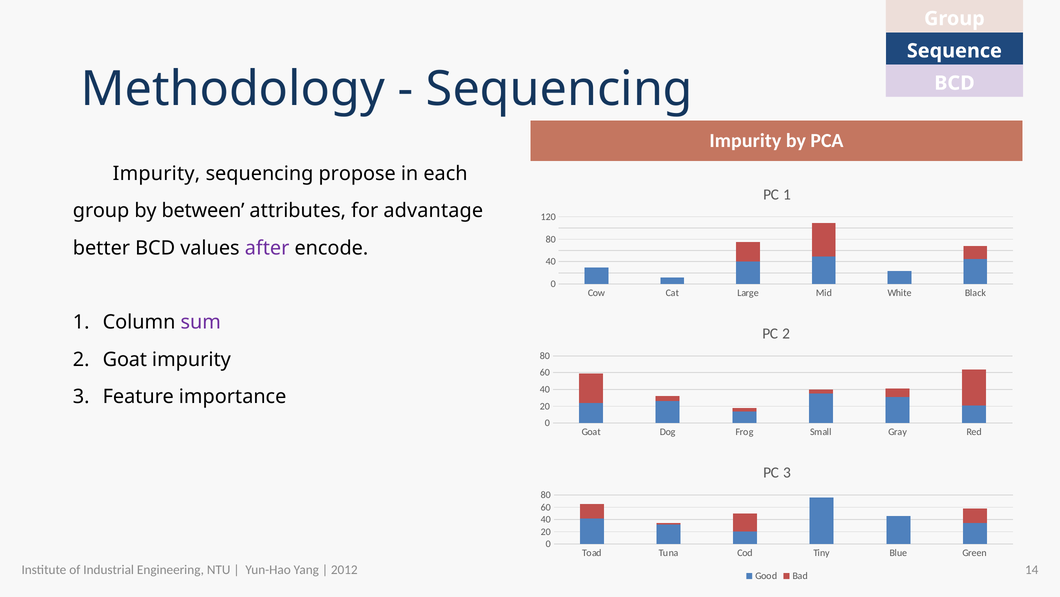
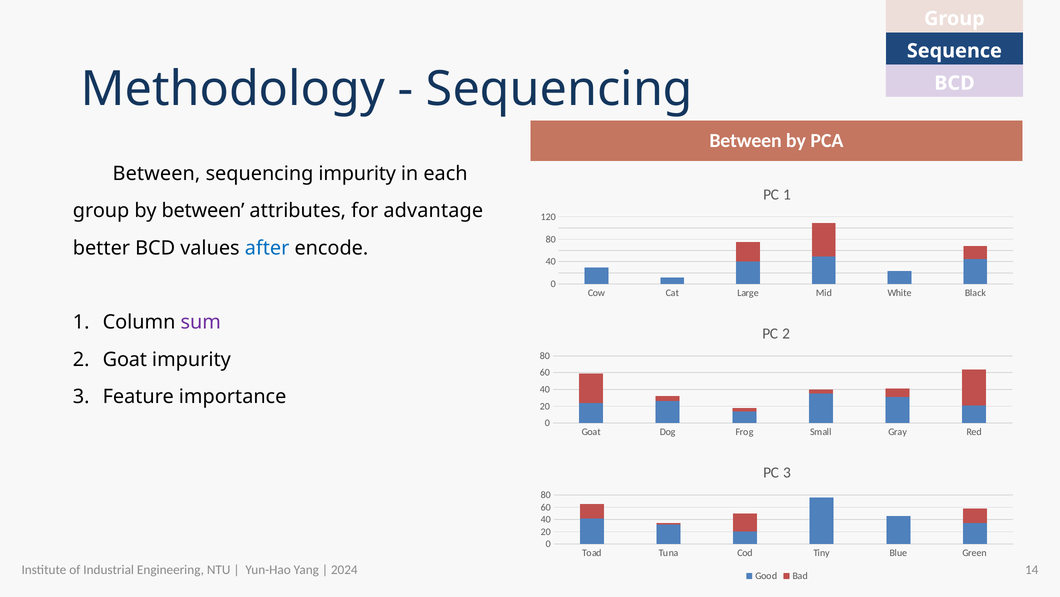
Impurity at (745, 141): Impurity -> Between
Impurity at (156, 174): Impurity -> Between
sequencing propose: propose -> impurity
after colour: purple -> blue
2012: 2012 -> 2024
